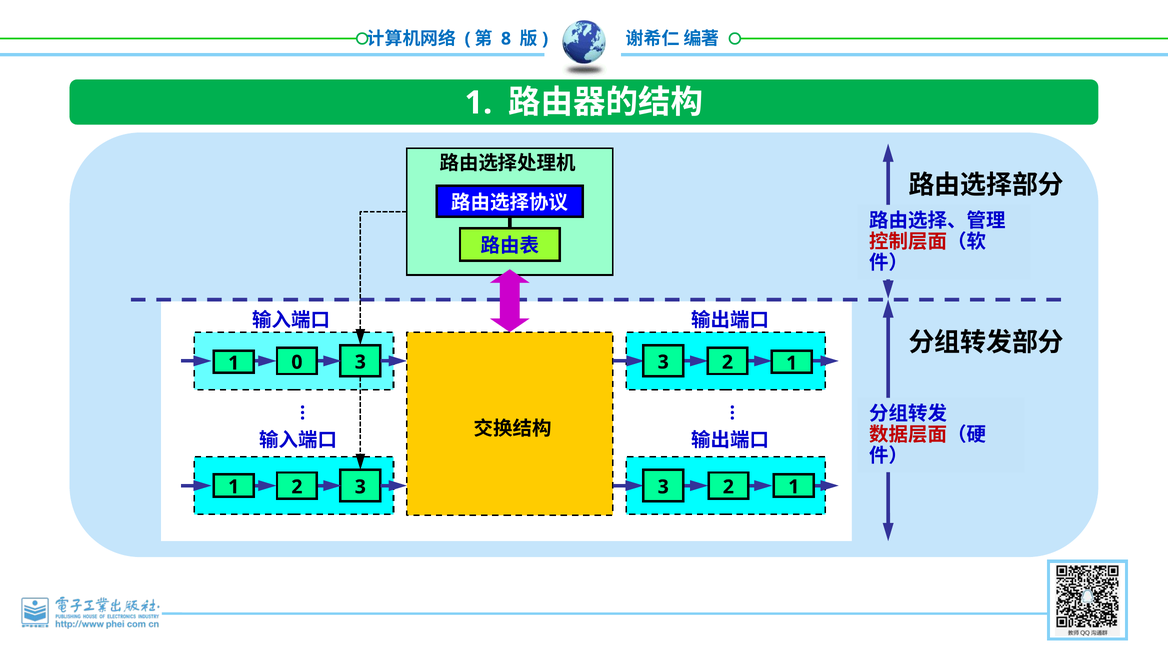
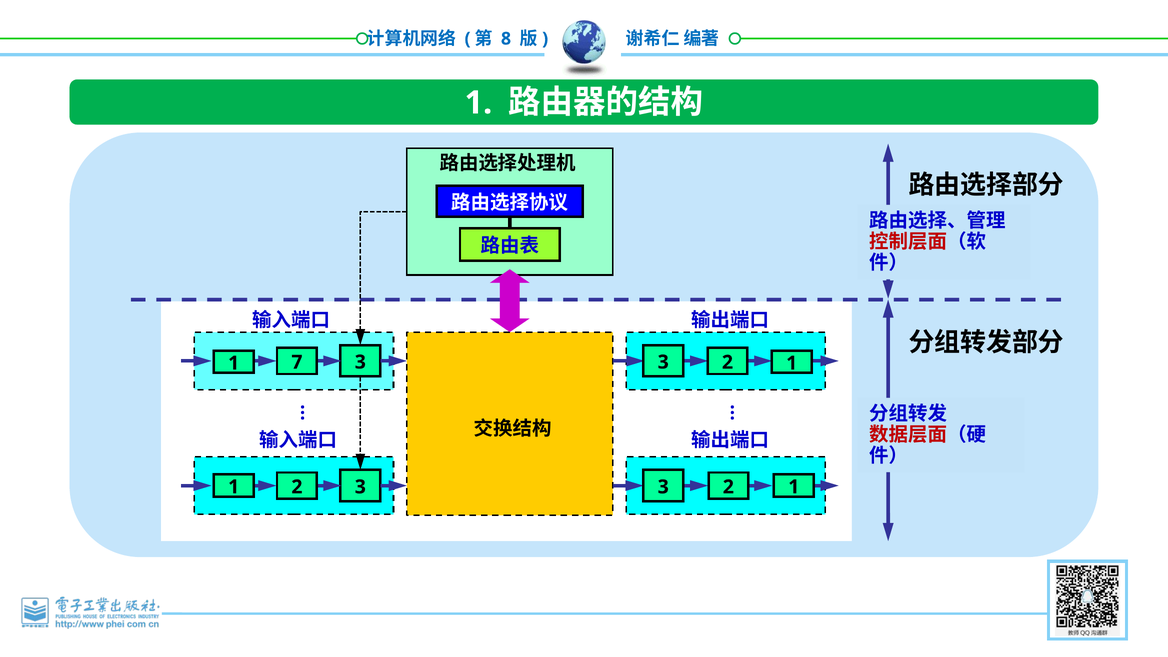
0: 0 -> 7
